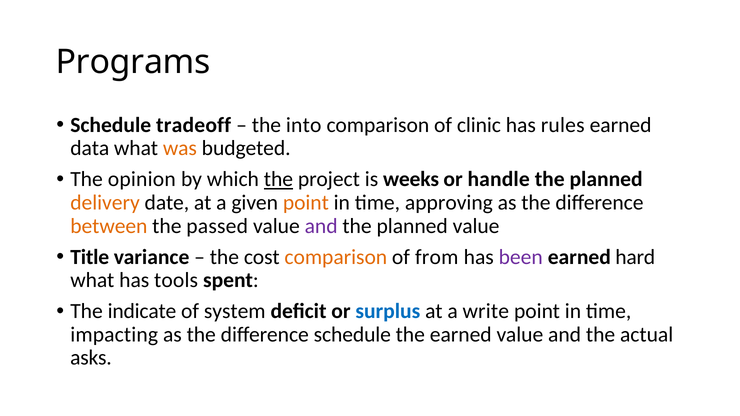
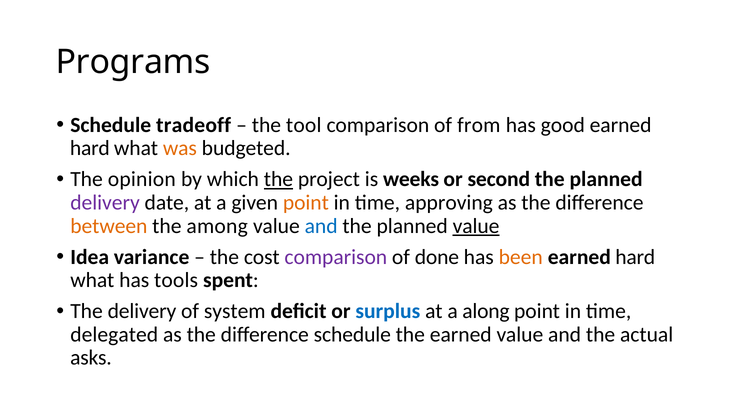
into: into -> tool
clinic: clinic -> from
rules: rules -> good
data at (90, 148): data -> hard
handle: handle -> second
delivery at (105, 203) colour: orange -> purple
passed: passed -> among
and at (321, 226) colour: purple -> blue
value at (476, 226) underline: none -> present
Title: Title -> Idea
comparison at (336, 257) colour: orange -> purple
from: from -> done
been colour: purple -> orange
The indicate: indicate -> delivery
write: write -> along
impacting: impacting -> delegated
